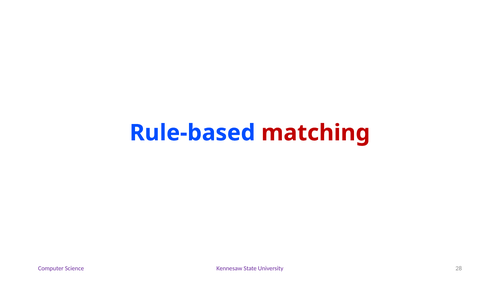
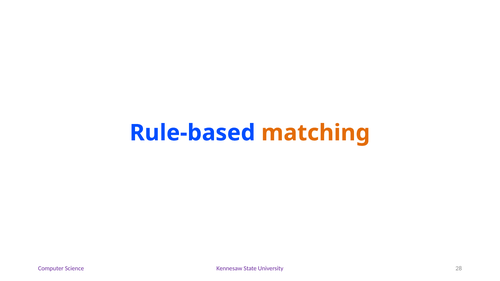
matching colour: red -> orange
